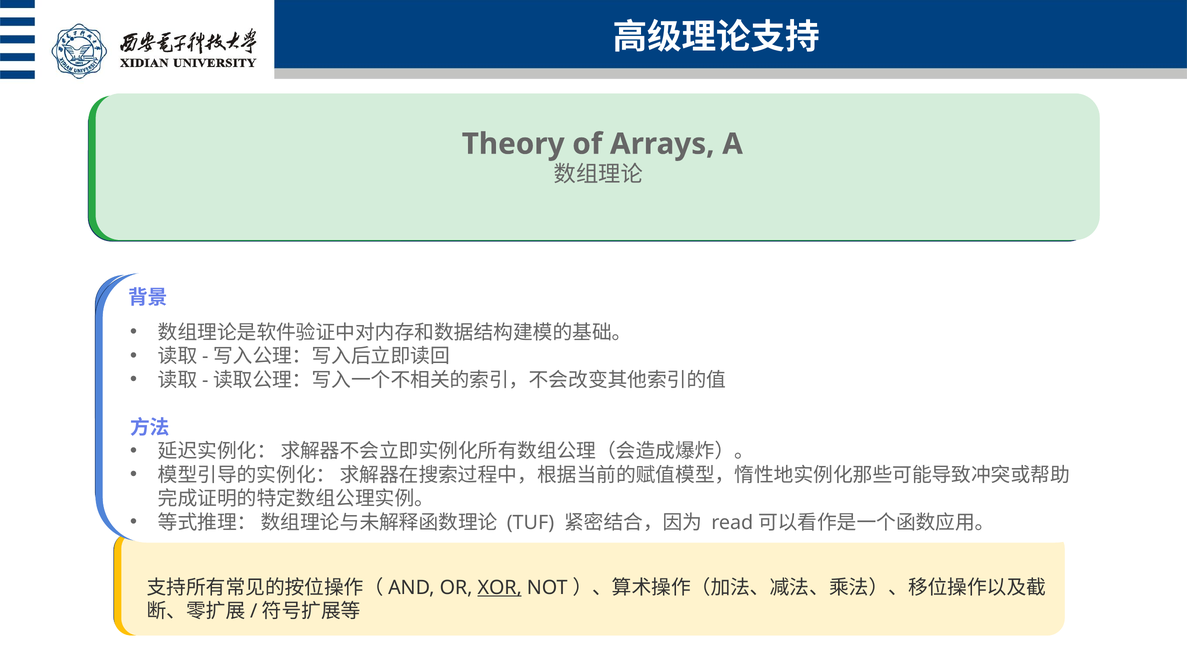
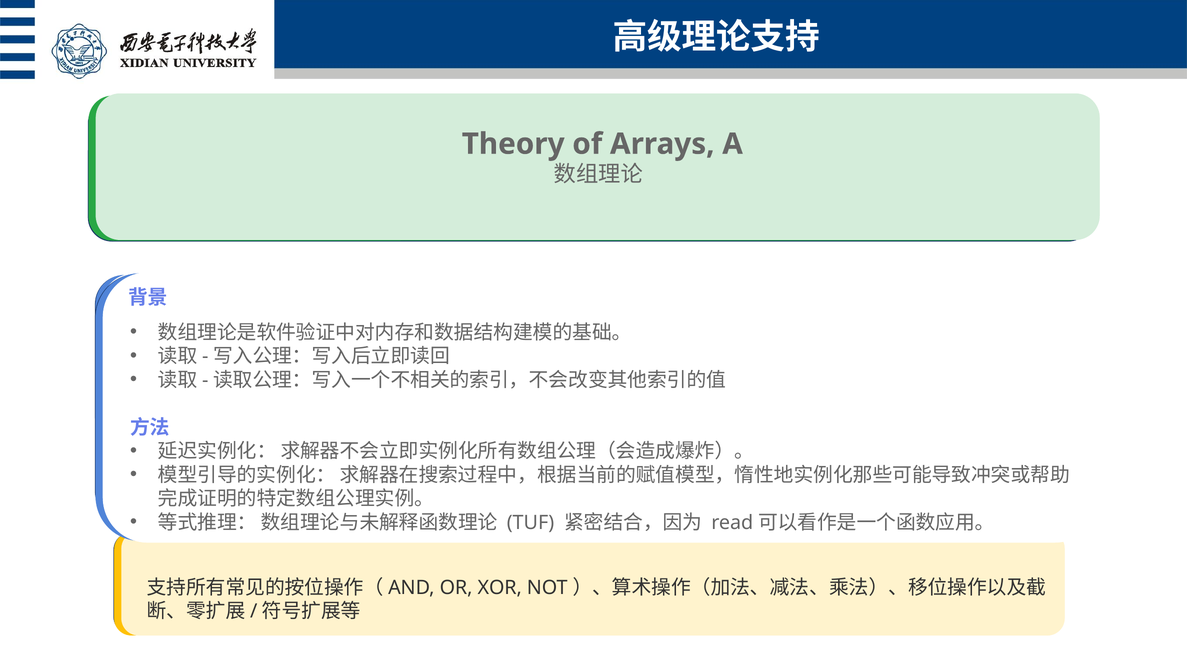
XOR underline: present -> none
